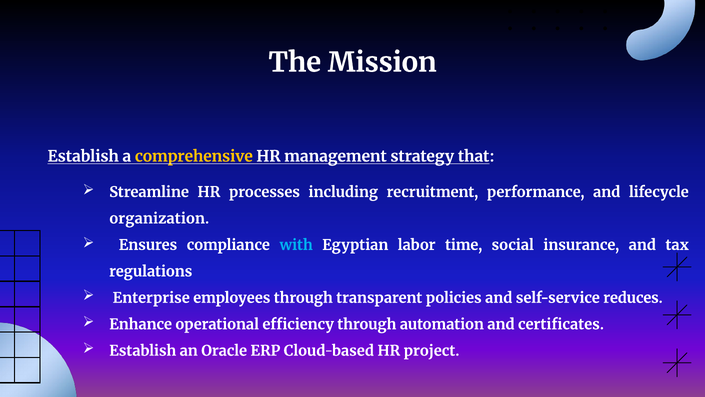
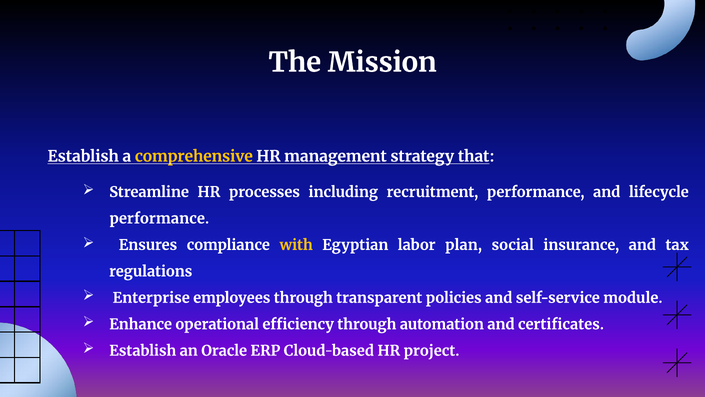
organization at (159, 218): organization -> performance
with colour: light blue -> yellow
time: time -> plan
reduces: reduces -> module
